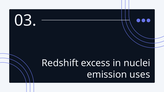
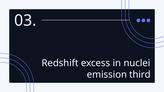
uses: uses -> third
